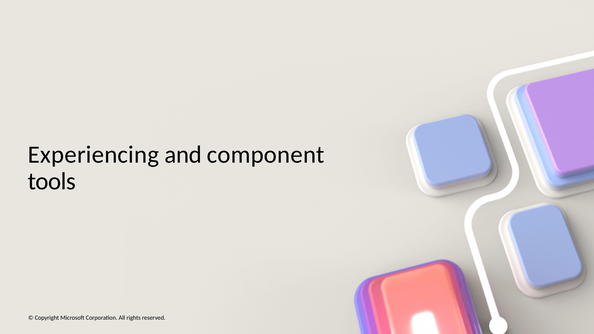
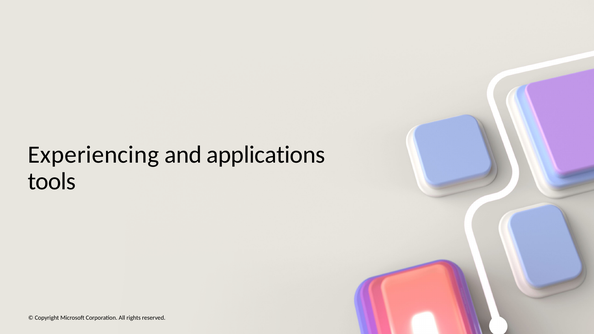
component: component -> applications
